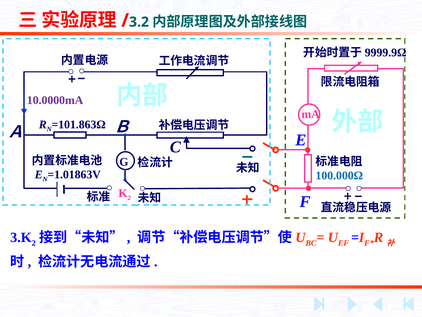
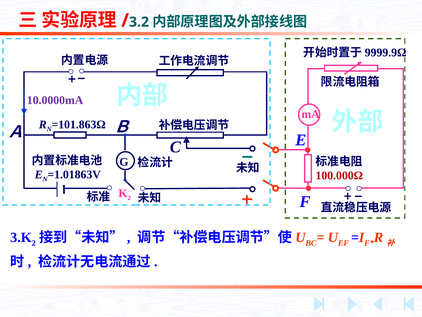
100.000Ω colour: blue -> red
